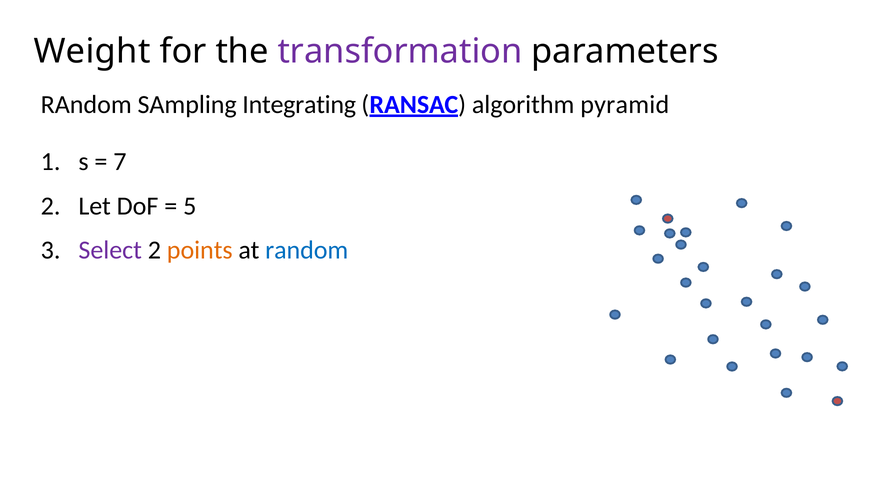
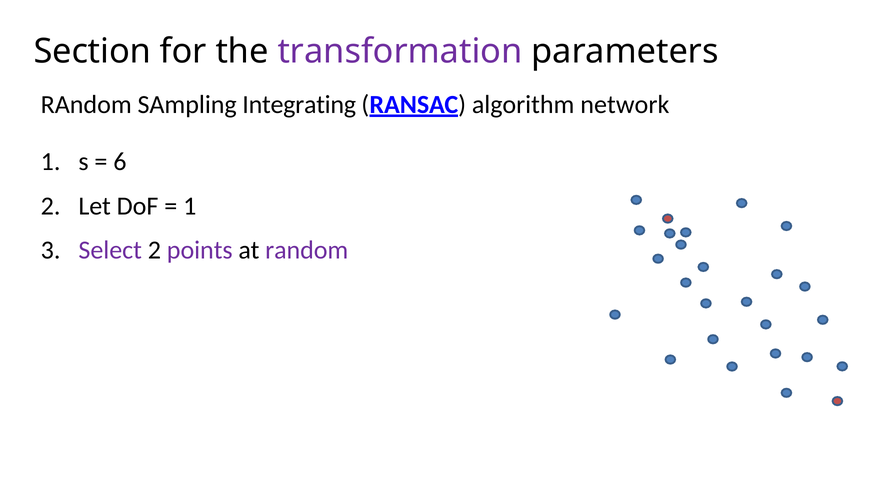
Weight: Weight -> Section
pyramid: pyramid -> network
7: 7 -> 6
5 at (190, 206): 5 -> 1
points colour: orange -> purple
random at (307, 250) colour: blue -> purple
